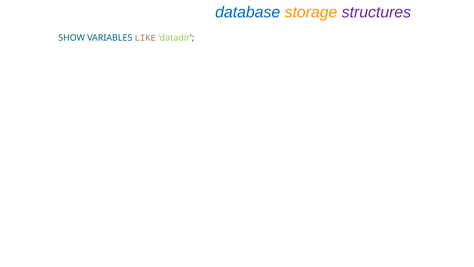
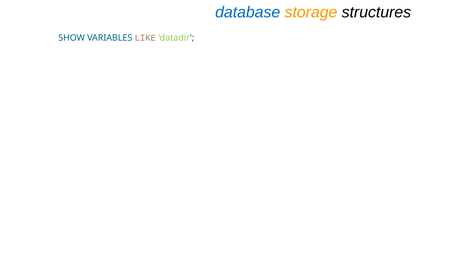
structures colour: purple -> black
